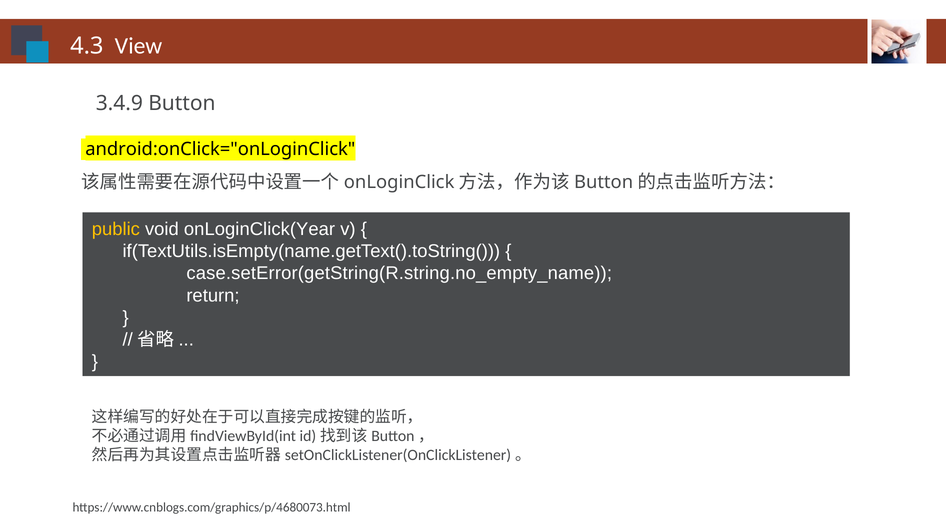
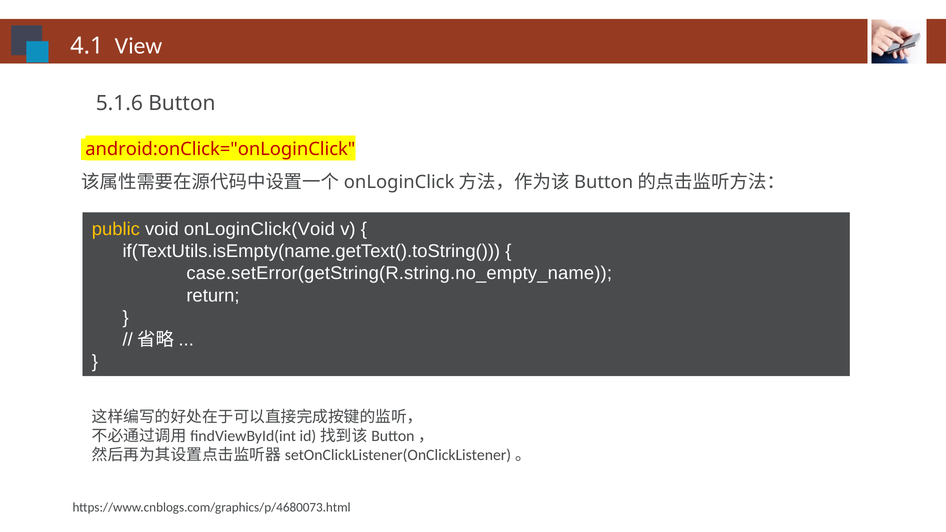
4.3: 4.3 -> 4.1
3.4.9: 3.4.9 -> 5.1.6
android:onClick="onLoginClick colour: black -> red
onLoginClick(Year: onLoginClick(Year -> onLoginClick(Void
